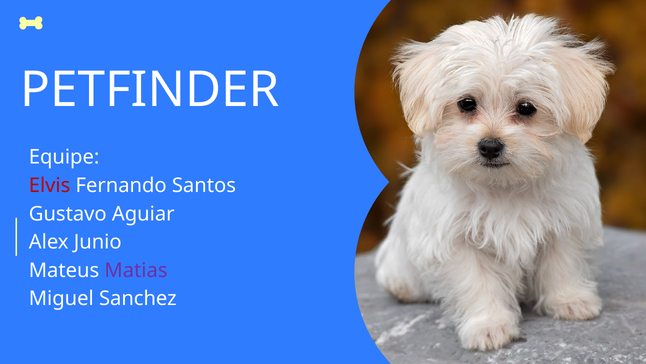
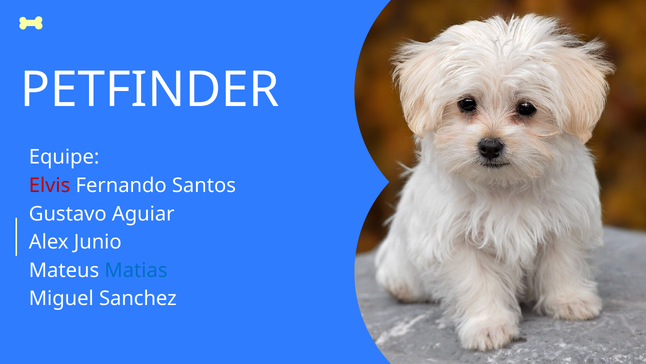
Matias colour: purple -> blue
